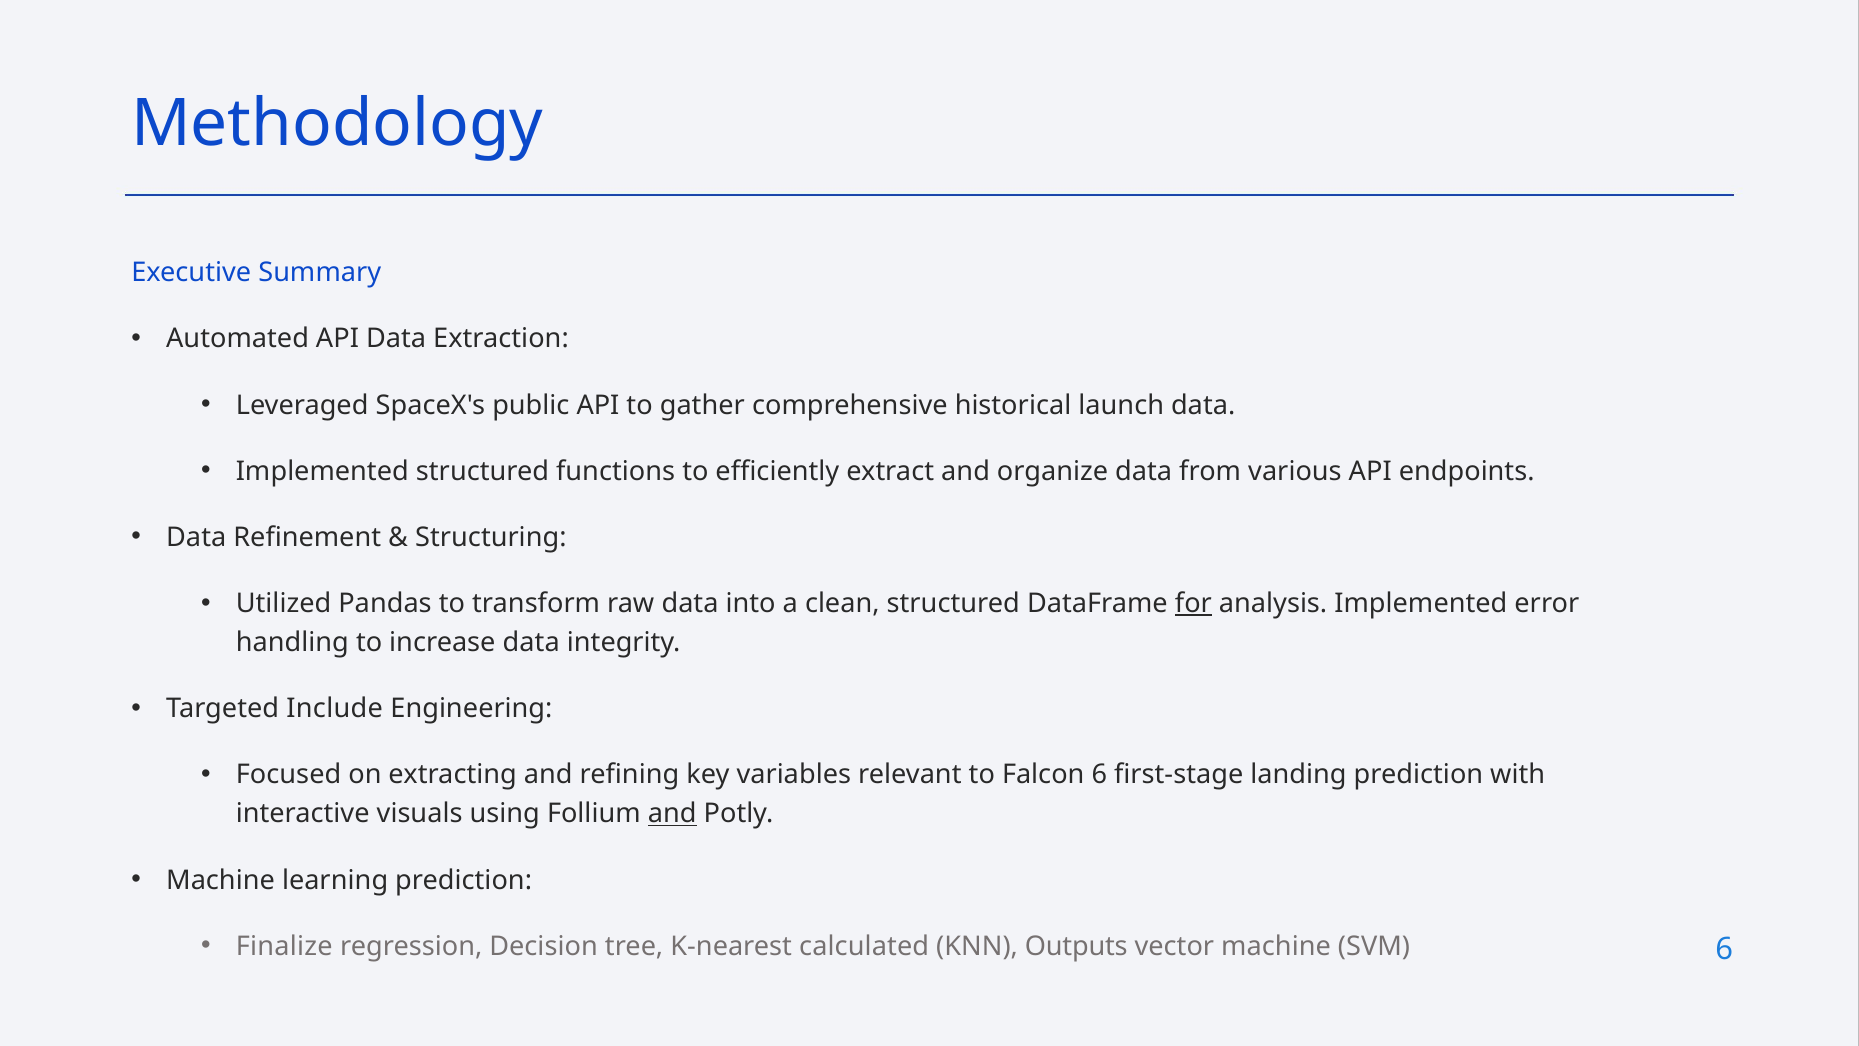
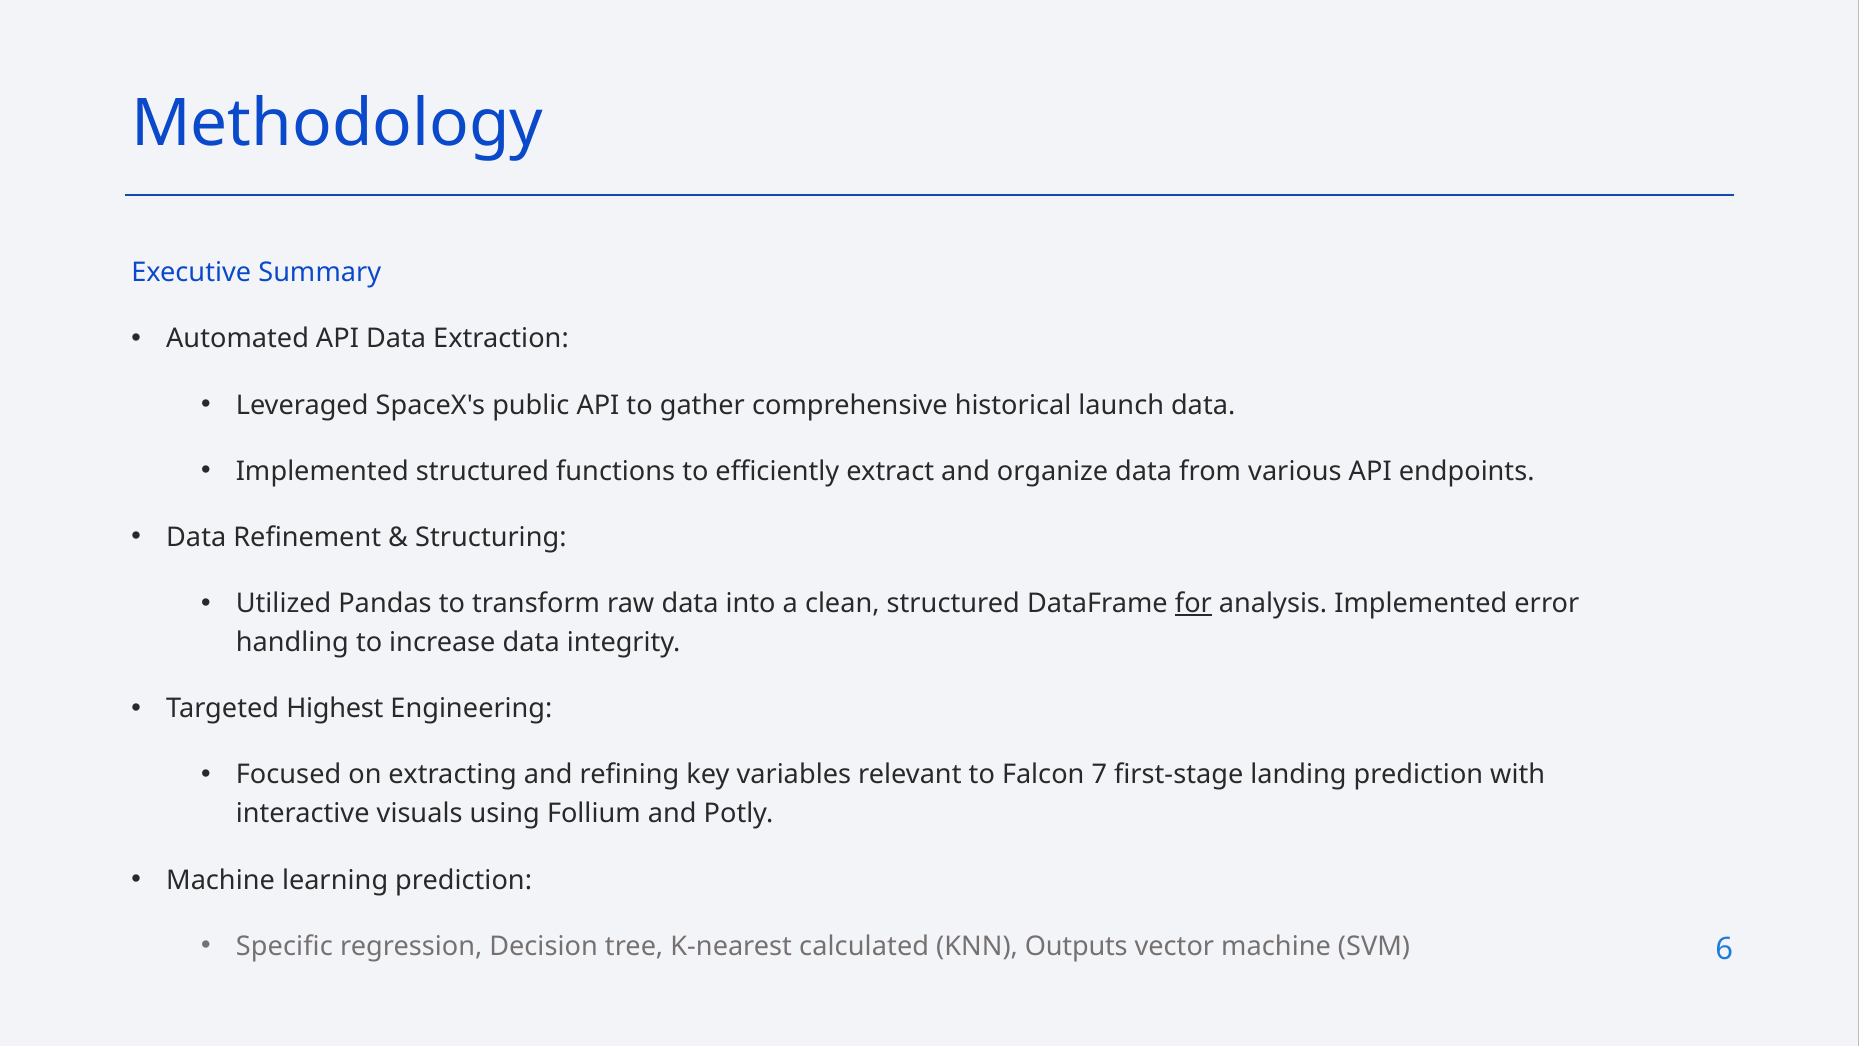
Include: Include -> Highest
Falcon 6: 6 -> 7
and at (672, 814) underline: present -> none
Finalize: Finalize -> Specific
